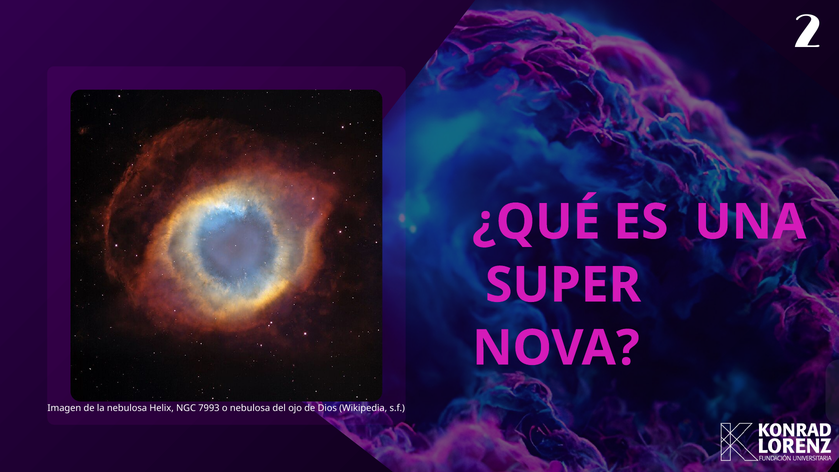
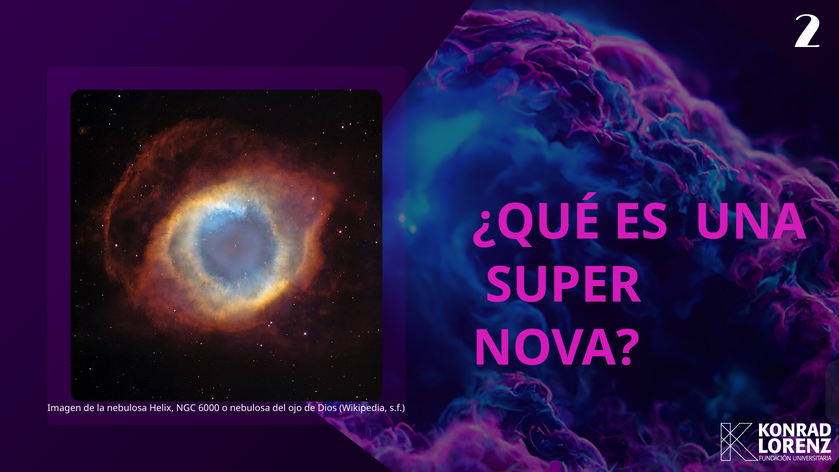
7993: 7993 -> 6000
